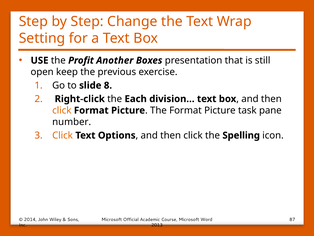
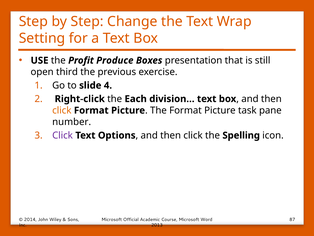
Another: Another -> Produce
keep: keep -> third
8: 8 -> 4
Click at (63, 135) colour: orange -> purple
